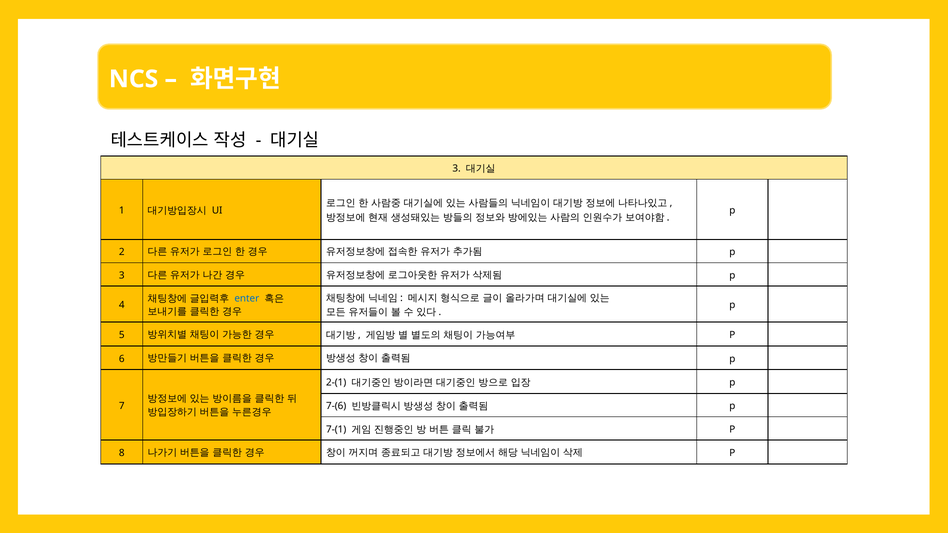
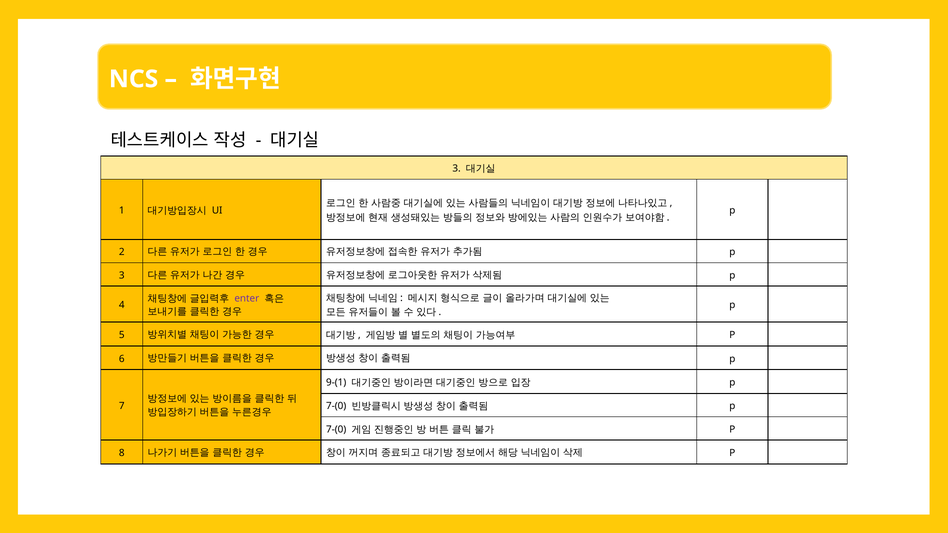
enter colour: blue -> purple
2-(1: 2-(1 -> 9-(1
7-(6 at (336, 406): 7-(6 -> 7-(0
7-(1 at (336, 430): 7-(1 -> 7-(0
